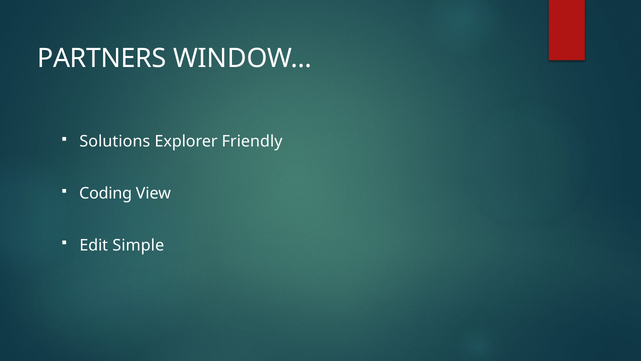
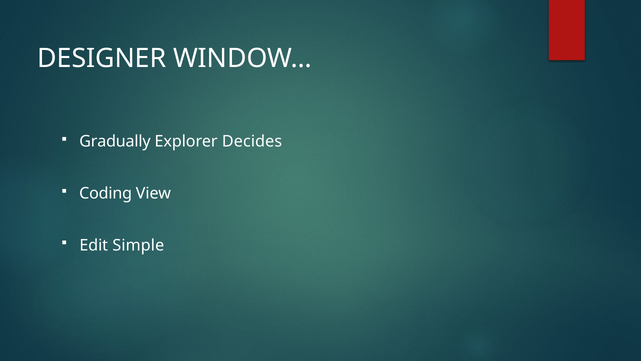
PARTNERS: PARTNERS -> DESIGNER
Solutions: Solutions -> Gradually
Friendly: Friendly -> Decides
